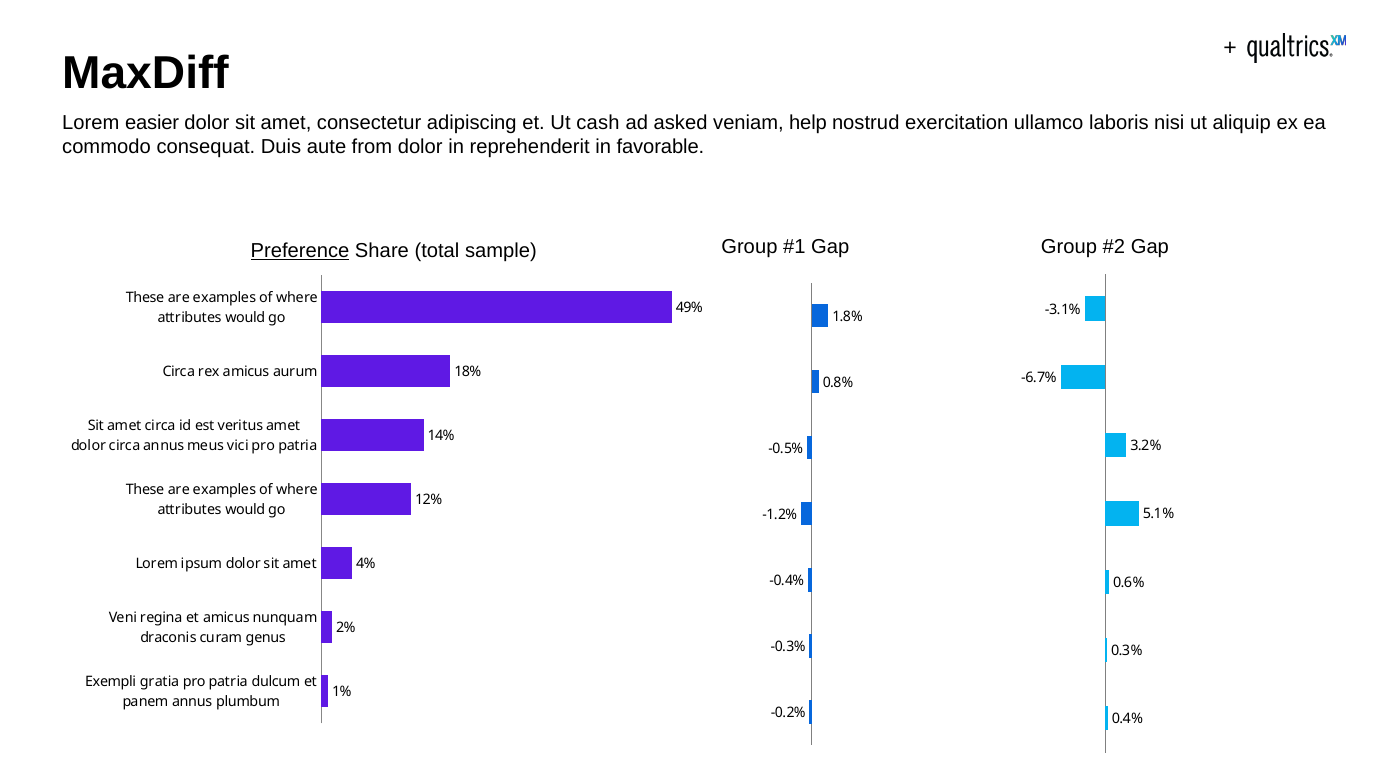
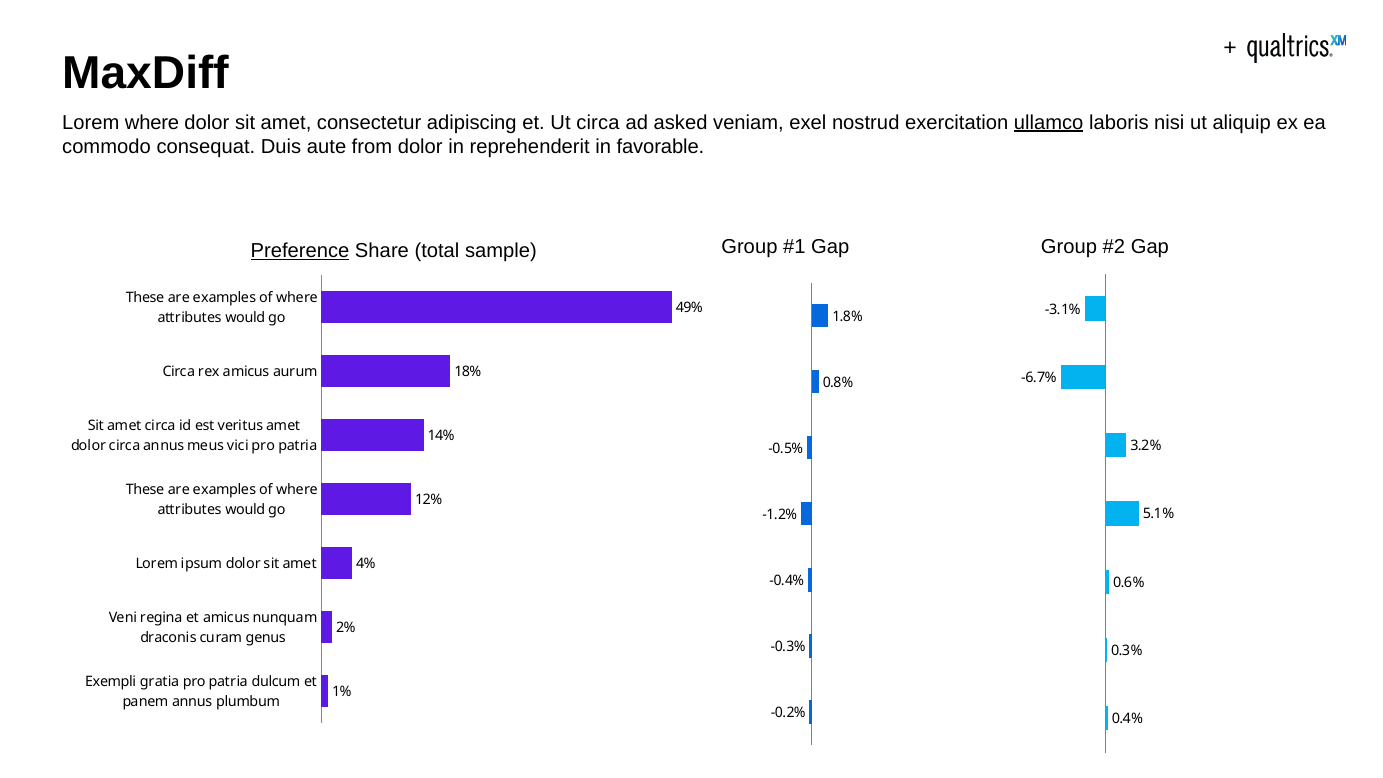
Lorem easier: easier -> where
Ut cash: cash -> circa
help: help -> exel
ullamco underline: none -> present
